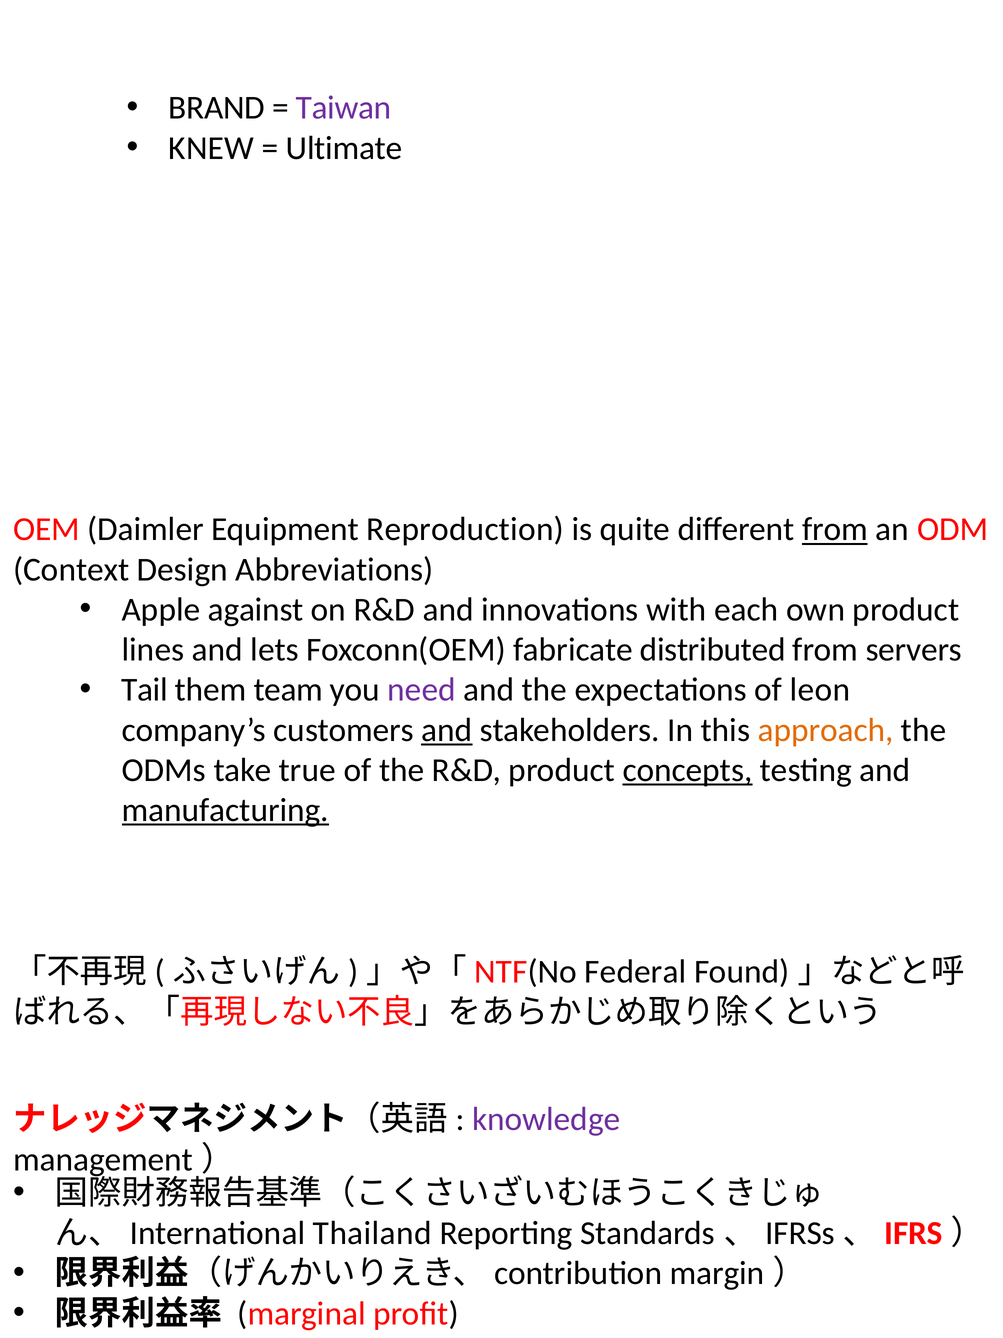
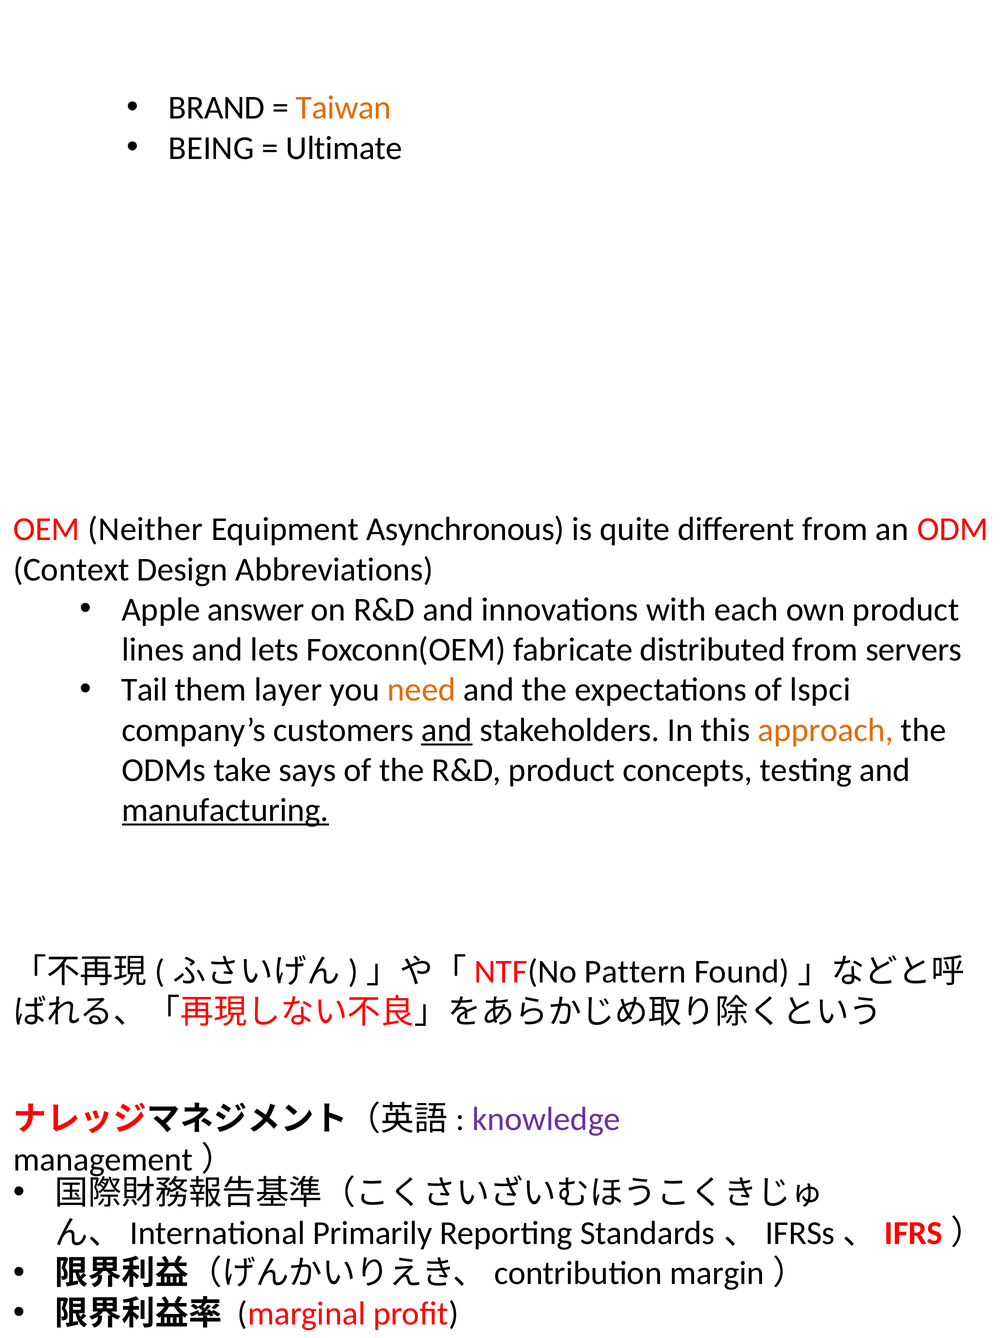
Taiwan colour: purple -> orange
KNEW: KNEW -> BEING
Daimler: Daimler -> Neither
Reproduction: Reproduction -> Asynchronous
from at (835, 529) underline: present -> none
against: against -> answer
team: team -> layer
need colour: purple -> orange
leon: leon -> lspci
true: true -> says
concepts underline: present -> none
Federal: Federal -> Pattern
Thailand: Thailand -> Primarily
